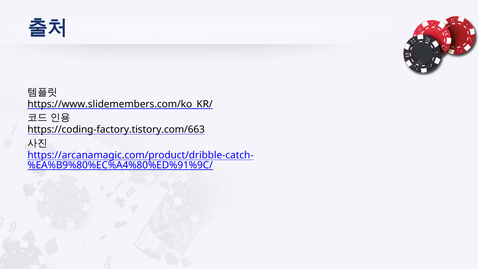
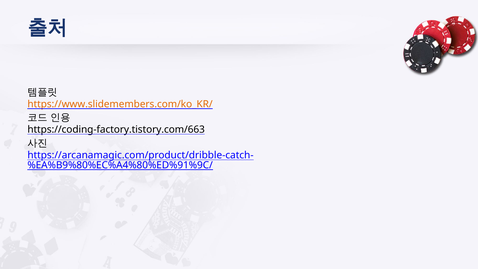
https://www.slidemembers.com/ko_KR/ colour: black -> orange
